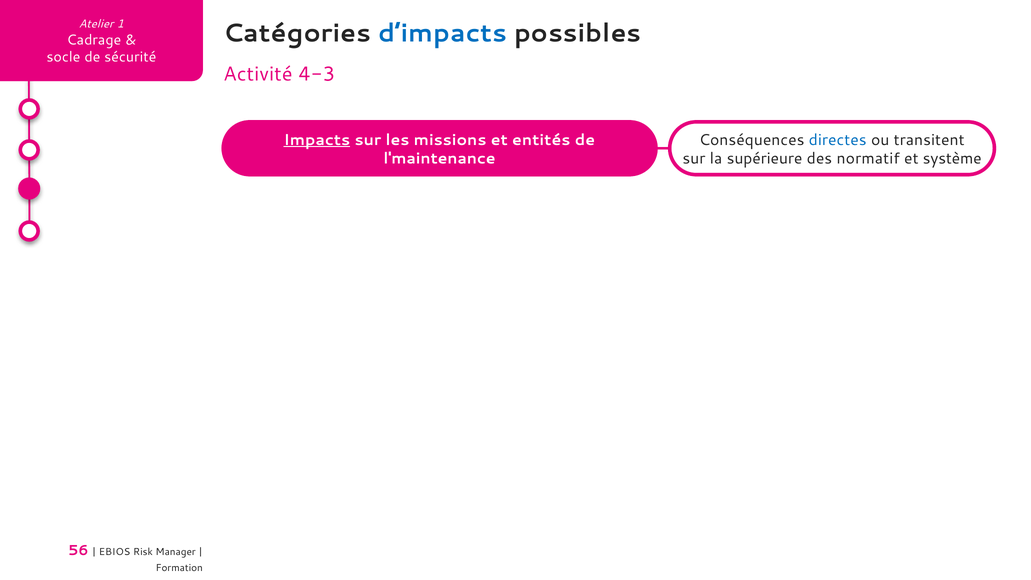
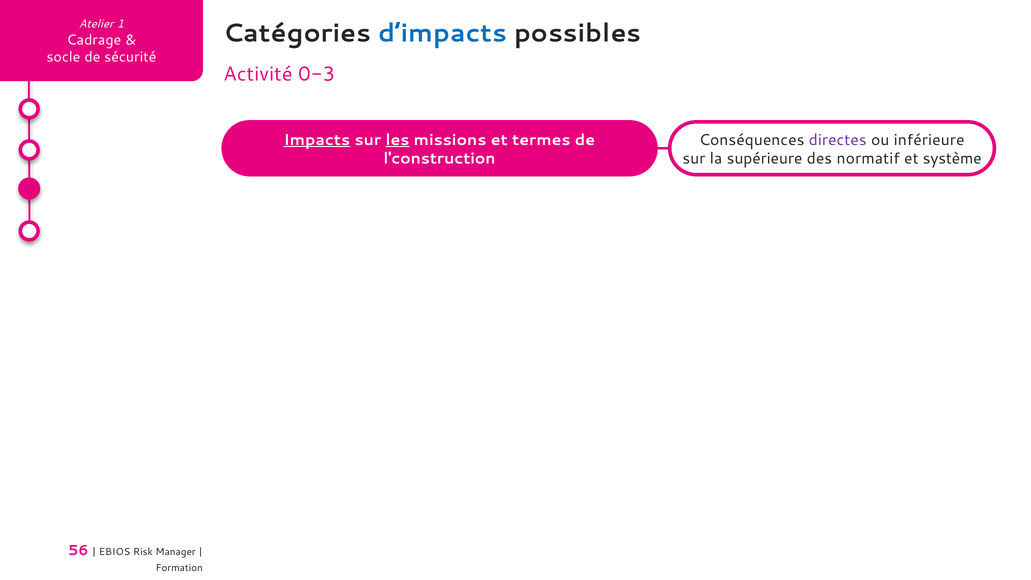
4-3: 4-3 -> 0-3
les underline: none -> present
entités: entités -> termes
directes colour: blue -> purple
transitent: transitent -> inférieure
l'maintenance: l'maintenance -> l'construction
